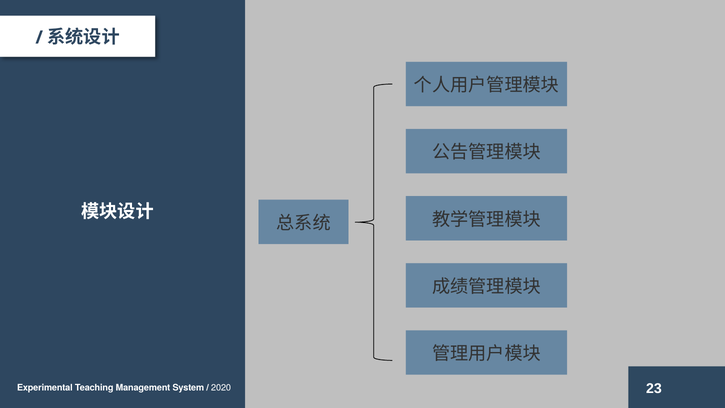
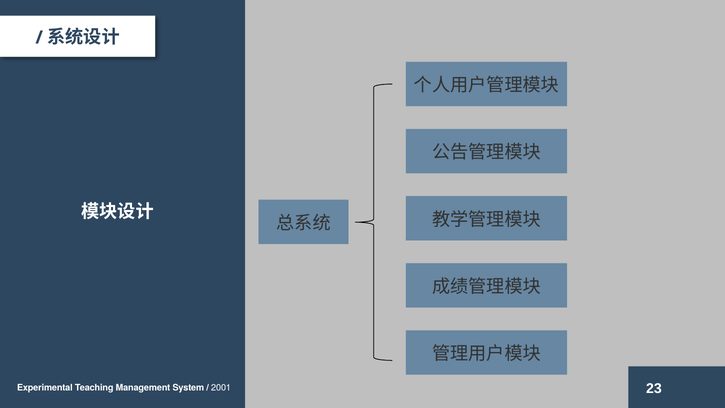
2020: 2020 -> 2001
